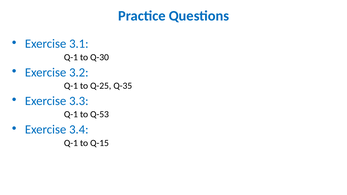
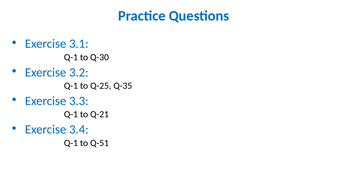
Q-53: Q-53 -> Q-21
Q-15: Q-15 -> Q-51
